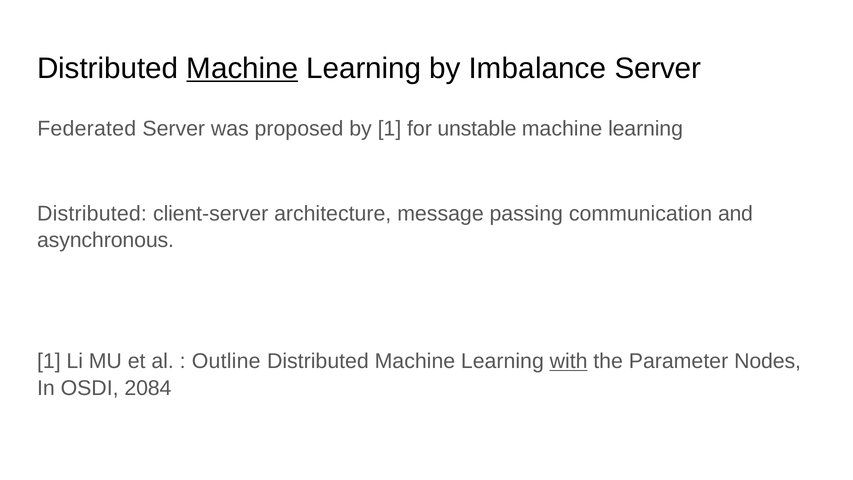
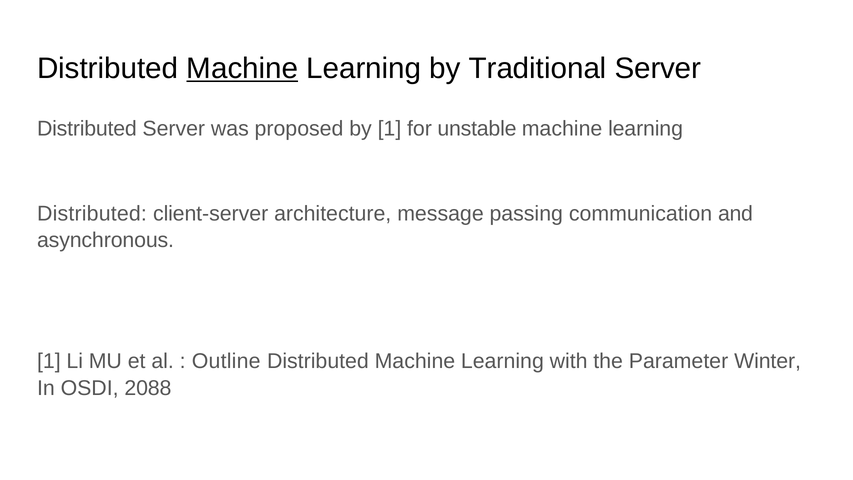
Imbalance: Imbalance -> Traditional
Federated at (87, 129): Federated -> Distributed
with underline: present -> none
Nodes: Nodes -> Winter
2084: 2084 -> 2088
